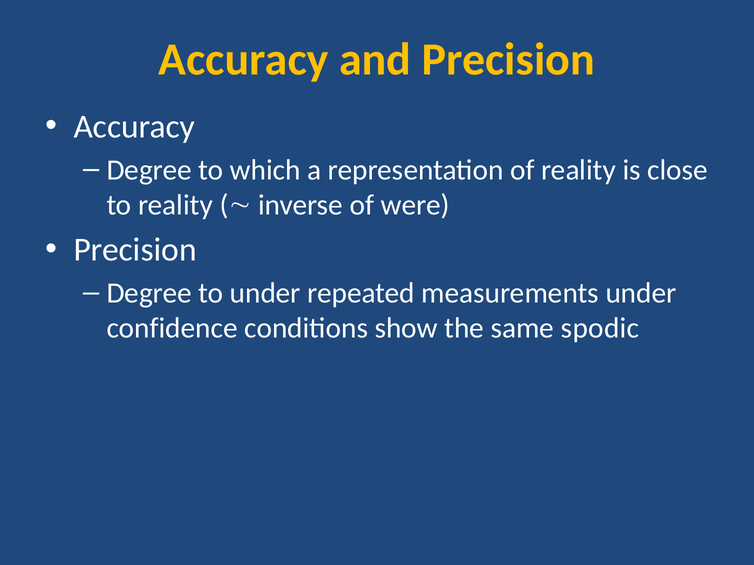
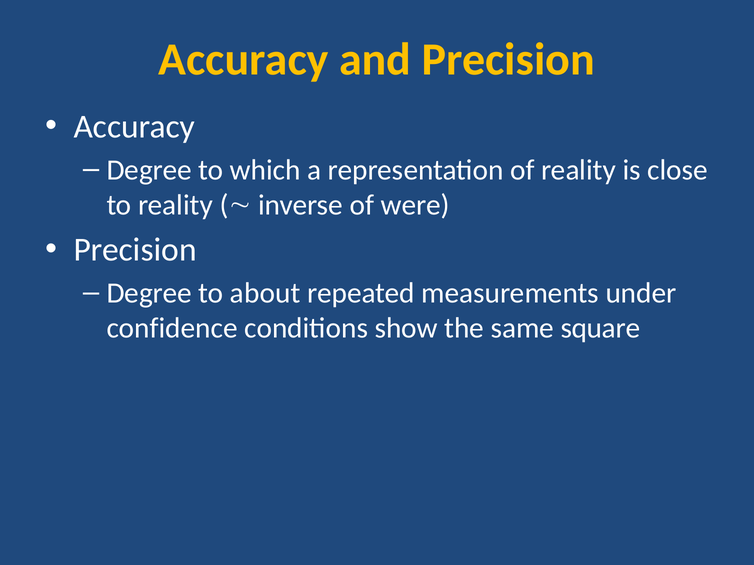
to under: under -> about
spodic: spodic -> square
